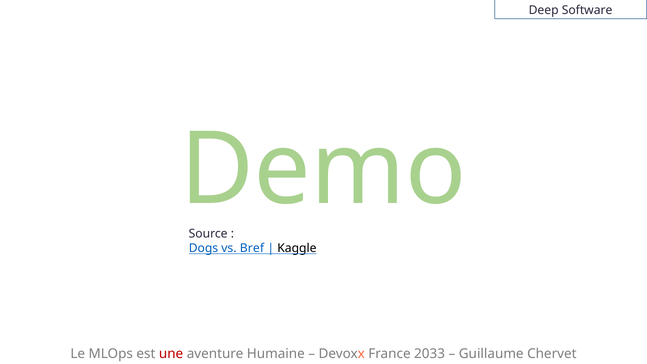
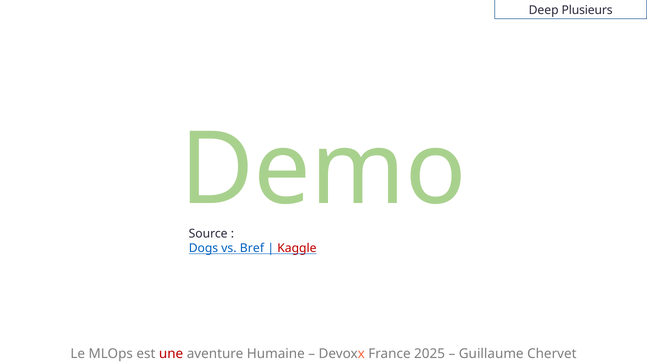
Software: Software -> Plusieurs
Kaggle colour: black -> red
2033: 2033 -> 2025
